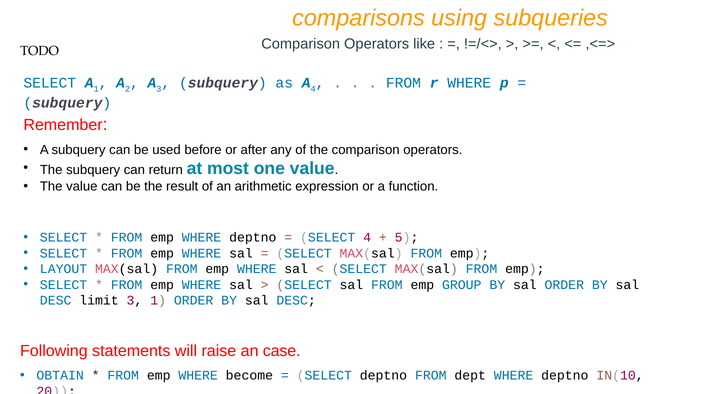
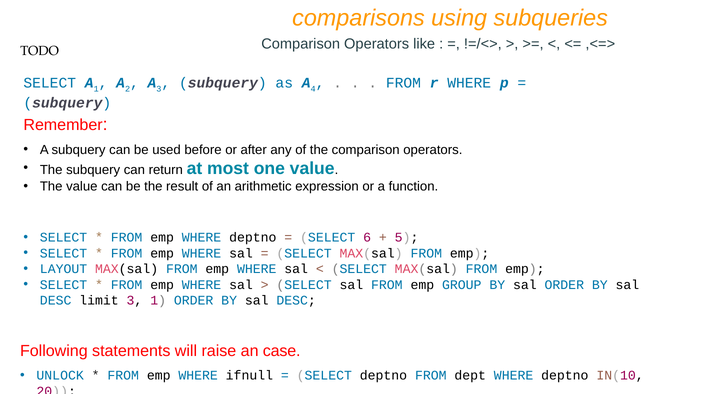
SELECT 4: 4 -> 6
OBTAIN: OBTAIN -> UNLOCK
become: become -> ifnull
